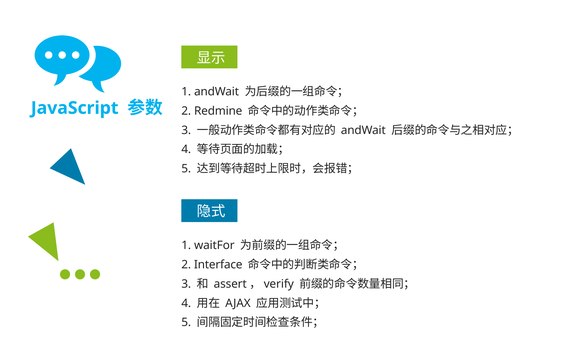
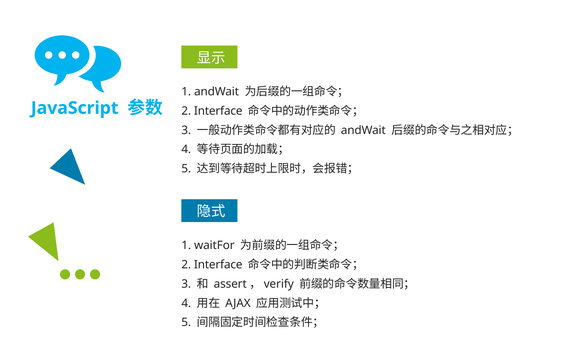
Redmine at (218, 111): Redmine -> Interface
